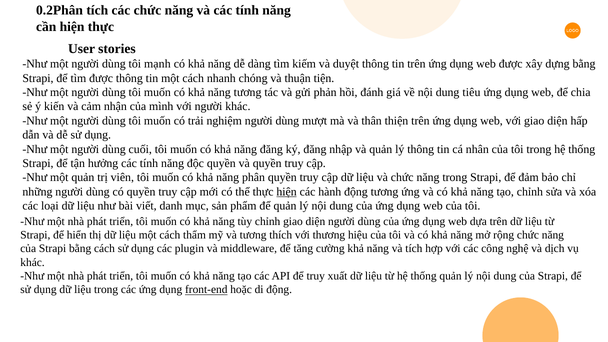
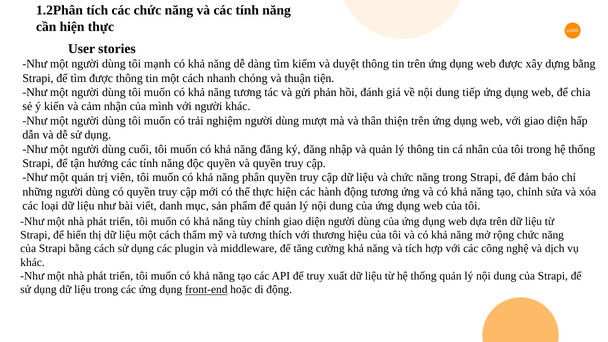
0.2Phân: 0.2Phân -> 1.2Phân
tiêu: tiêu -> tiếp
hiện at (287, 192) underline: present -> none
